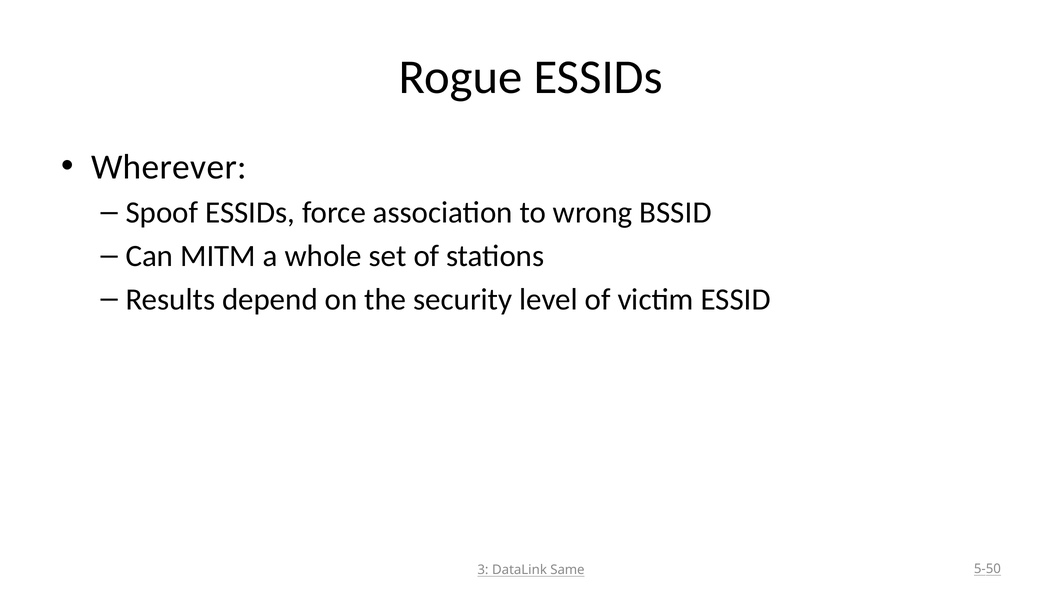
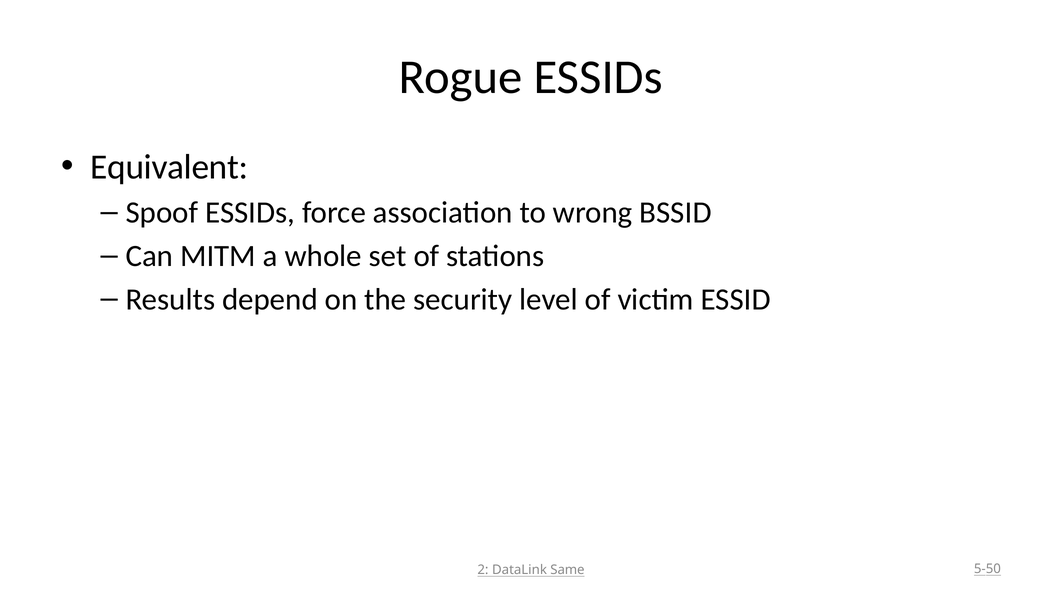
Wherever: Wherever -> Equivalent
3: 3 -> 2
